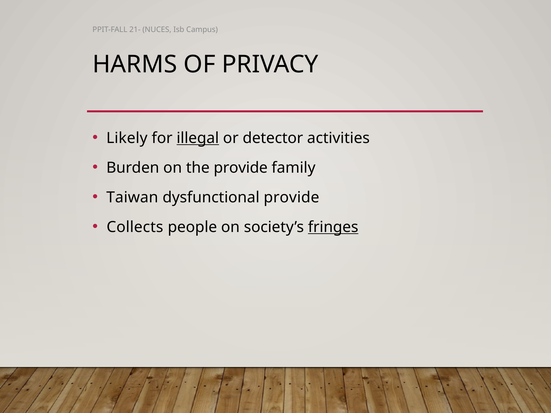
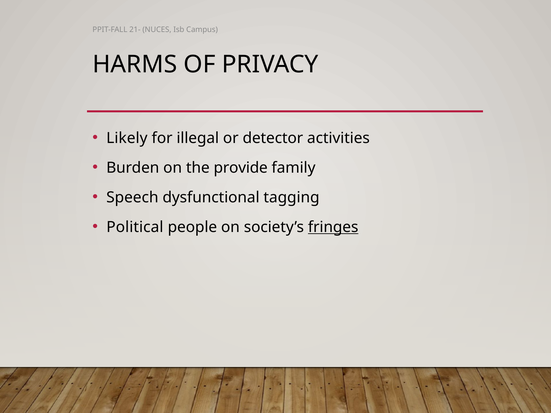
illegal underline: present -> none
Taiwan: Taiwan -> Speech
dysfunctional provide: provide -> tagging
Collects: Collects -> Political
